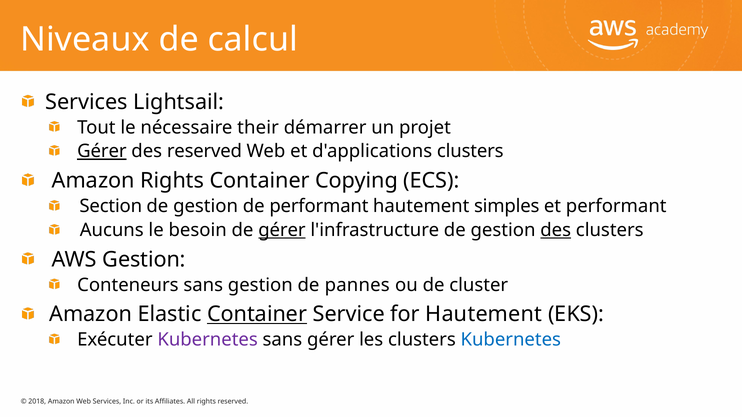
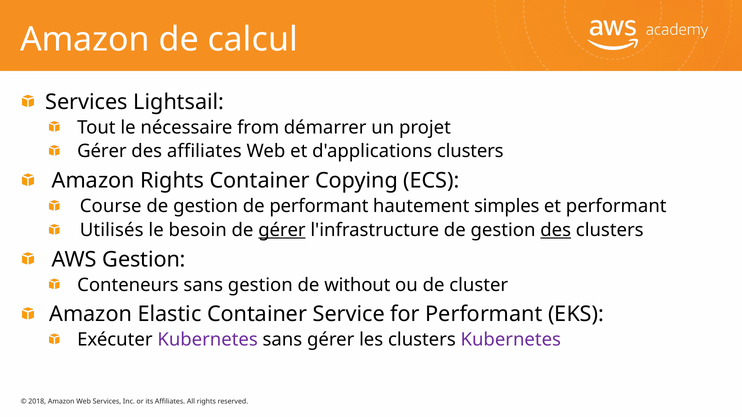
Niveaux at (85, 40): Niveaux -> Amazon
their: their -> from
Gérer at (102, 151) underline: present -> none
des reserved: reserved -> affiliates
Section: Section -> Course
Aucuns: Aucuns -> Utilisés
pannes: pannes -> without
Container at (257, 315) underline: present -> none
for Hautement: Hautement -> Performant
Kubernetes at (511, 340) colour: blue -> purple
